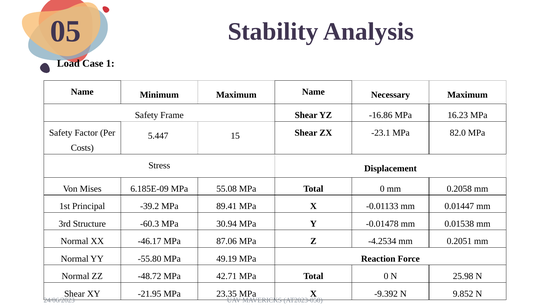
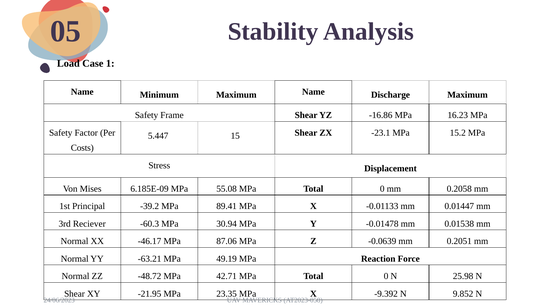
Necessary: Necessary -> Discharge
82.0: 82.0 -> 15.2
Structure: Structure -> Reciever
-4.2534: -4.2534 -> -0.0639
-55.80: -55.80 -> -63.21
